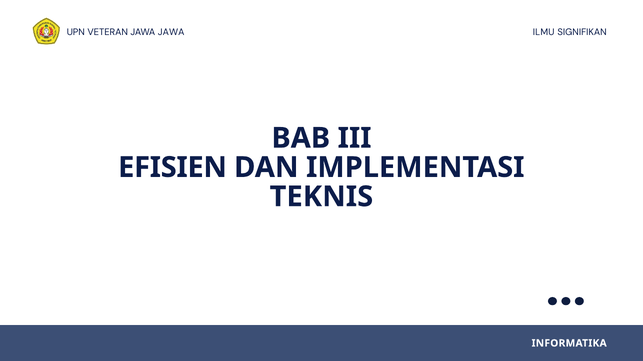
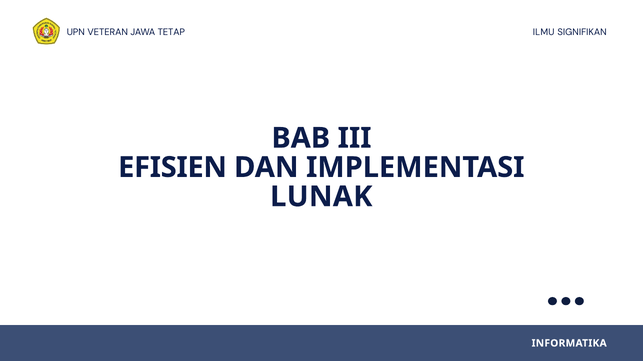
JAWA JAWA: JAWA -> TETAP
TEKNIS: TEKNIS -> LUNAK
